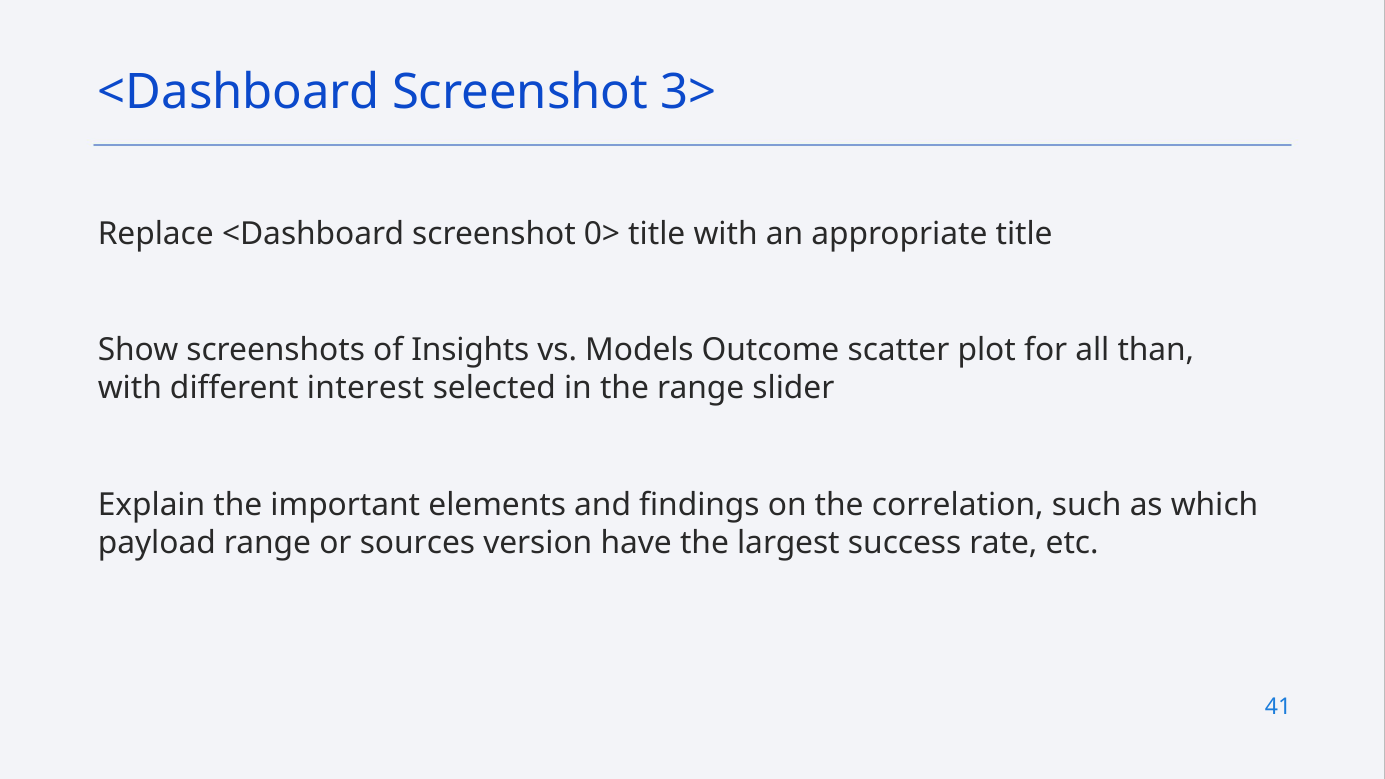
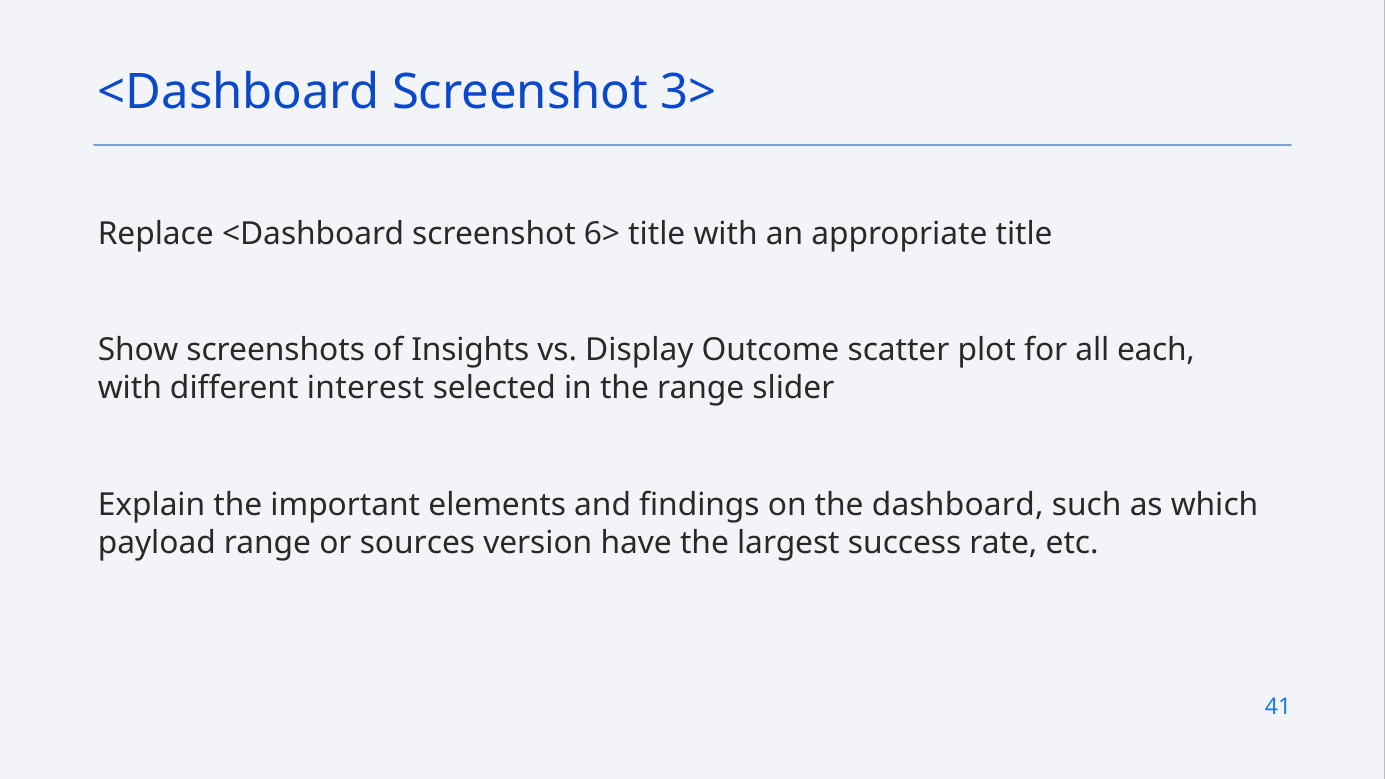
0>: 0> -> 6>
Models: Models -> Display
than: than -> each
correlation: correlation -> dashboard
